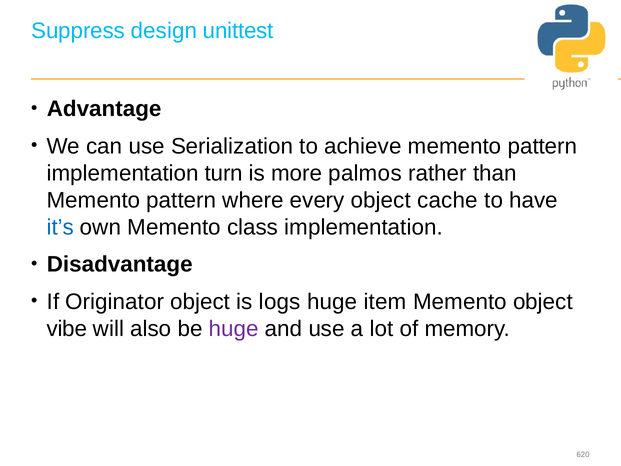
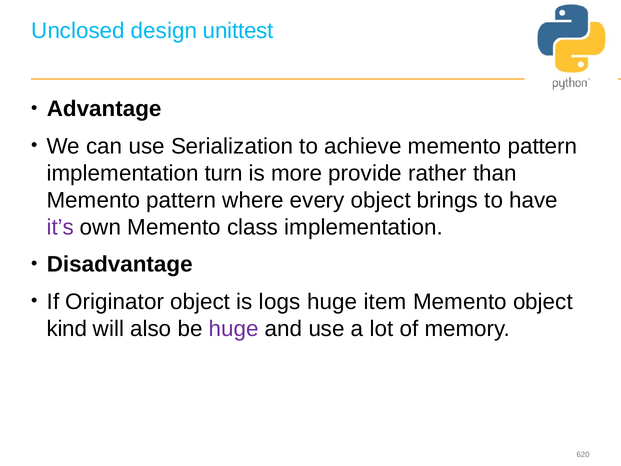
Suppress: Suppress -> Unclosed
palmos: palmos -> provide
cache: cache -> brings
it’s colour: blue -> purple
vibe: vibe -> kind
